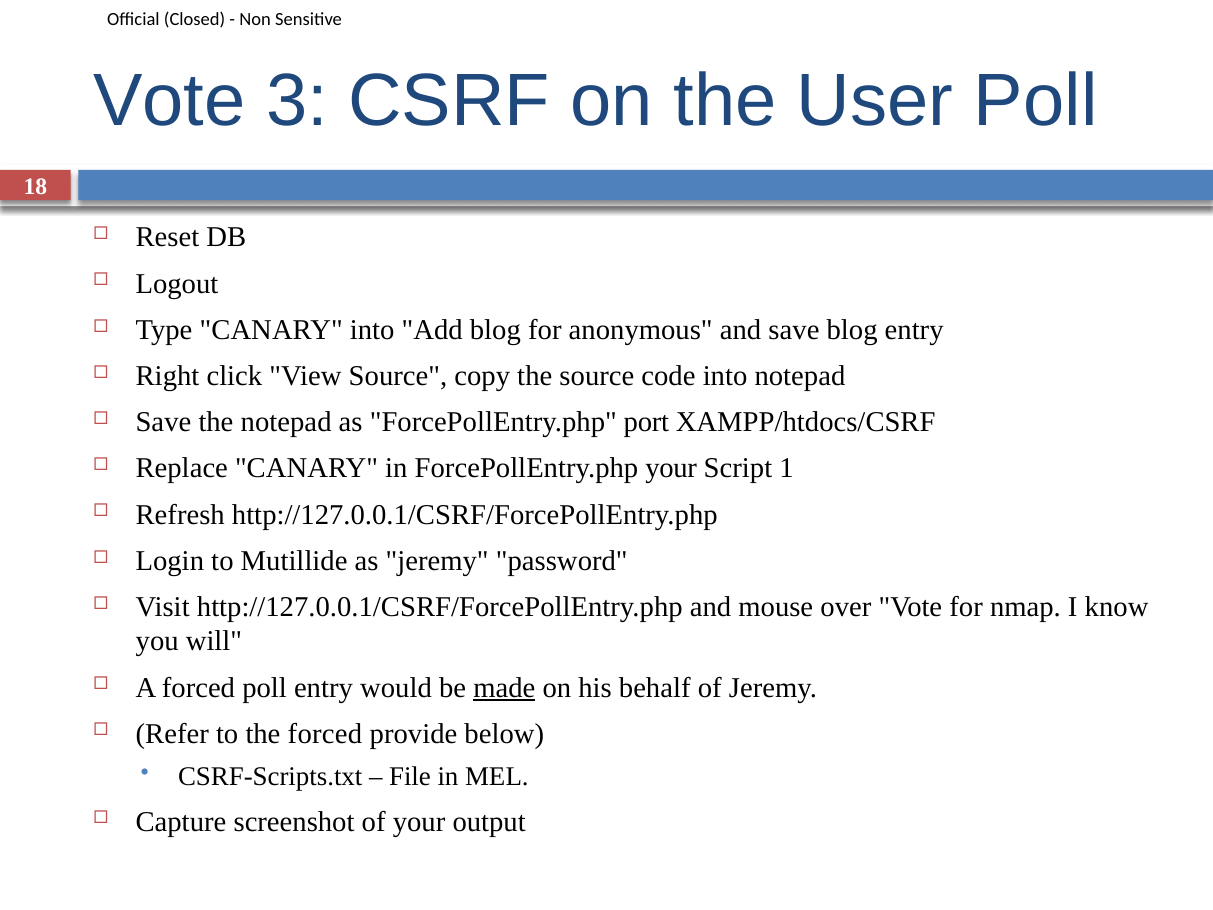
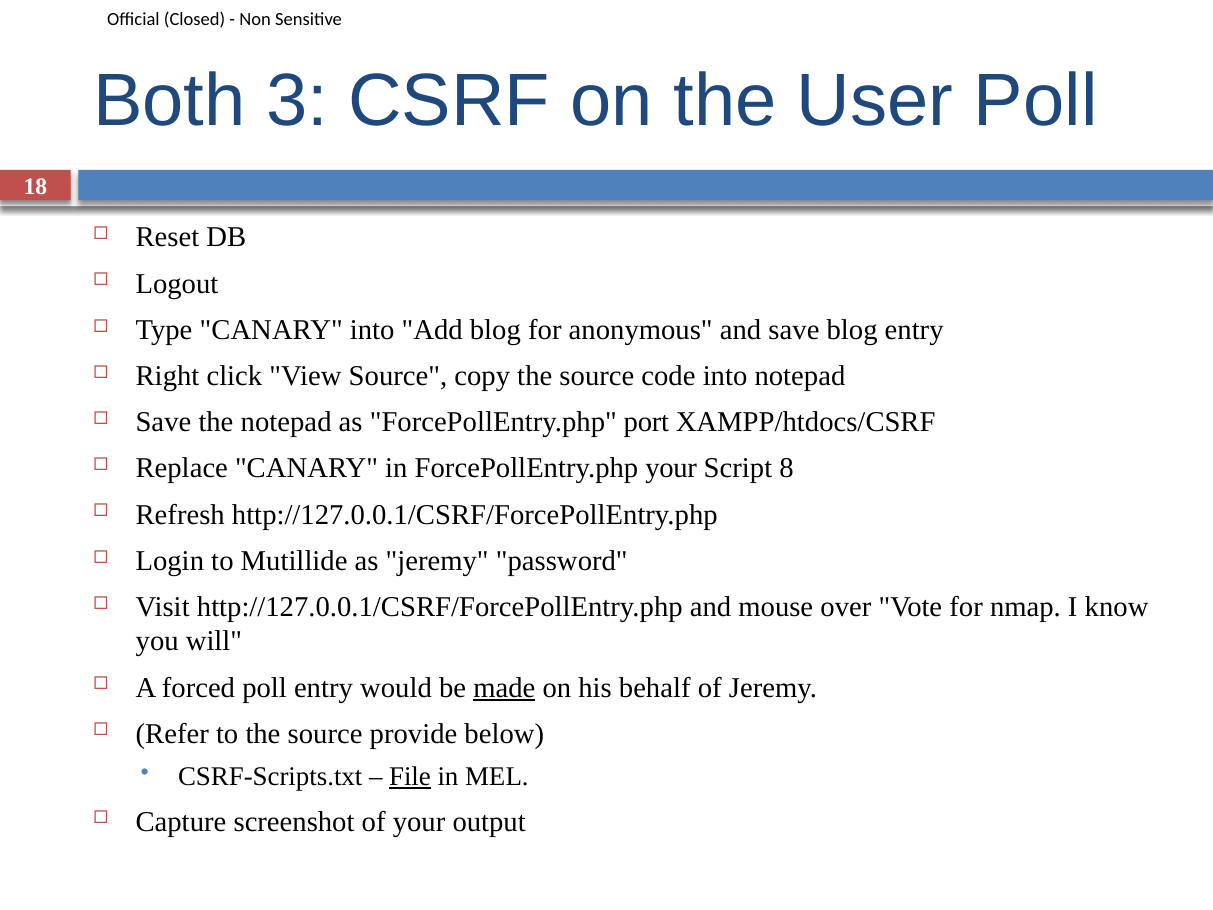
Vote at (169, 101): Vote -> Both
1: 1 -> 8
to the forced: forced -> source
File underline: none -> present
